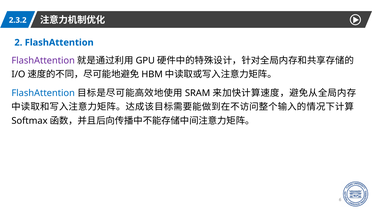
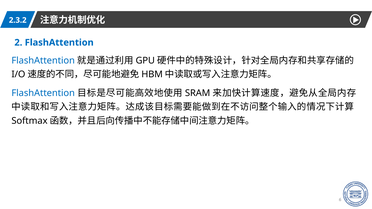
FlashAttention at (43, 61) colour: purple -> blue
